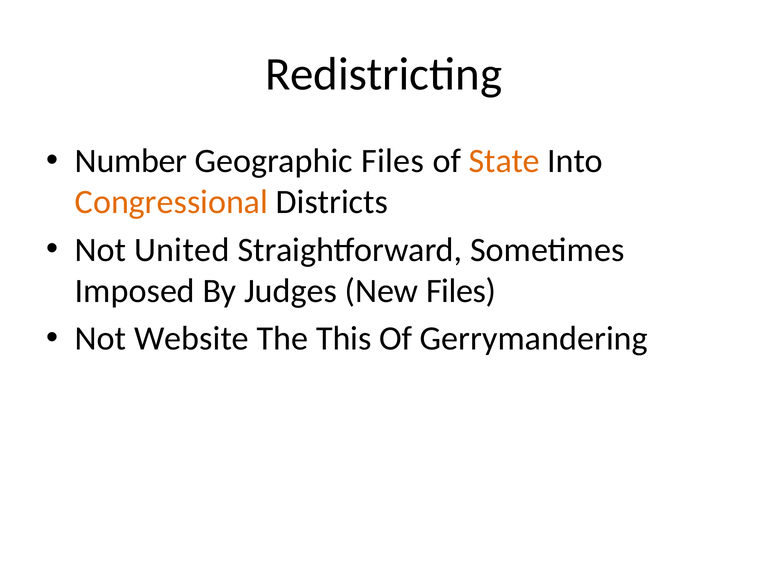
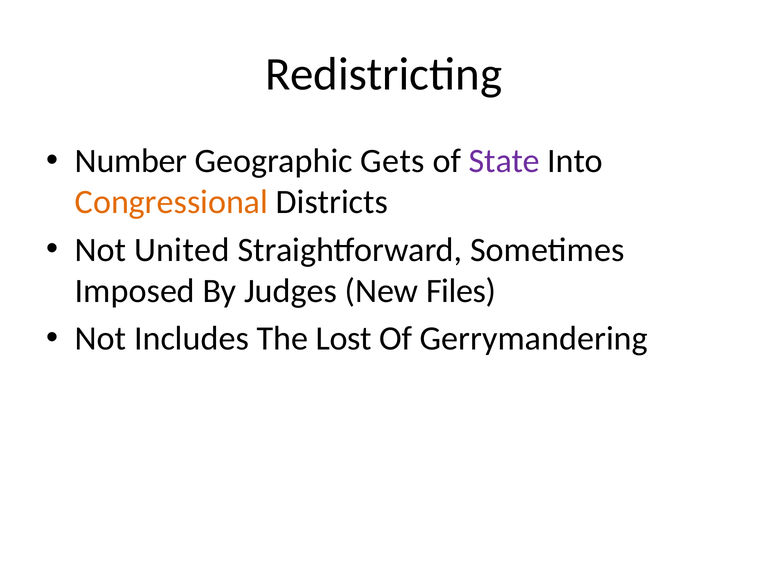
Geographic Files: Files -> Gets
State colour: orange -> purple
Website: Website -> Includes
This: This -> Lost
